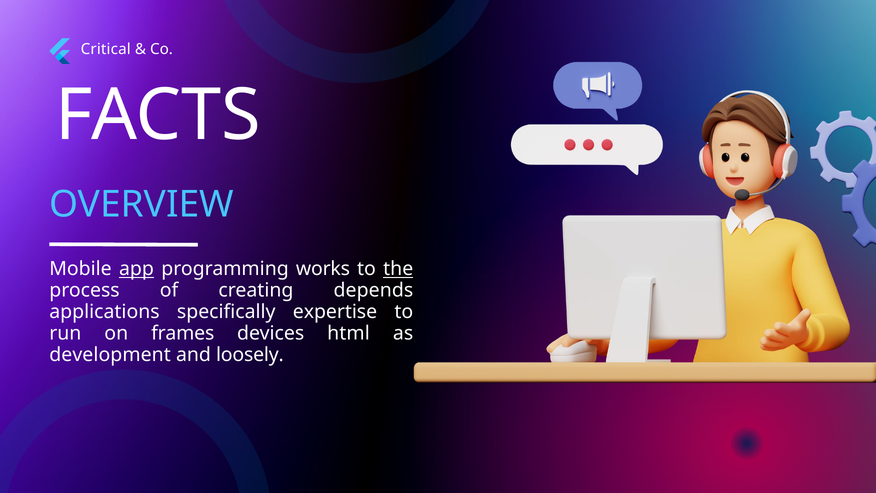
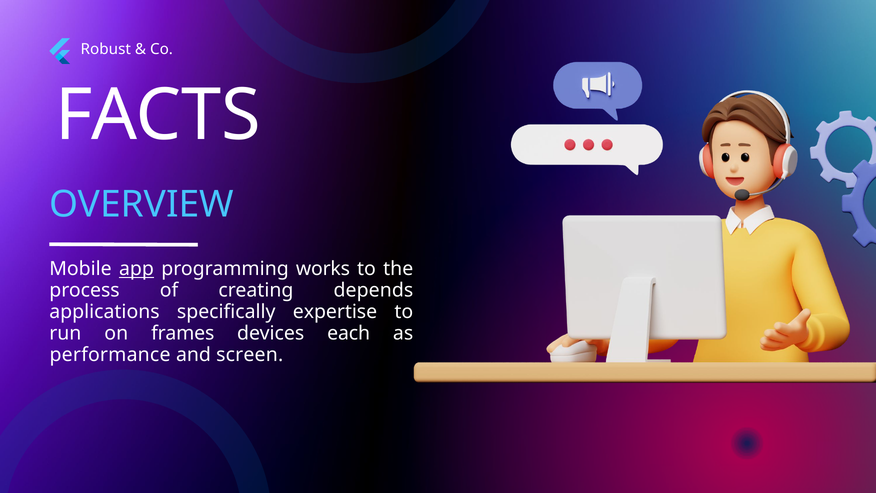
Critical: Critical -> Robust
the underline: present -> none
html: html -> each
development: development -> performance
loosely: loosely -> screen
